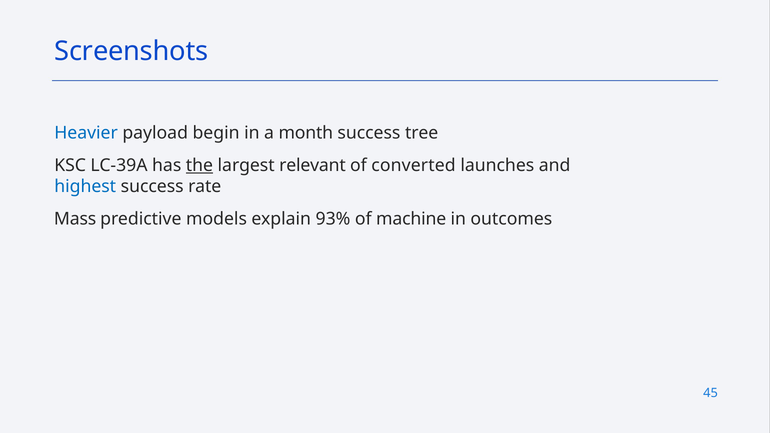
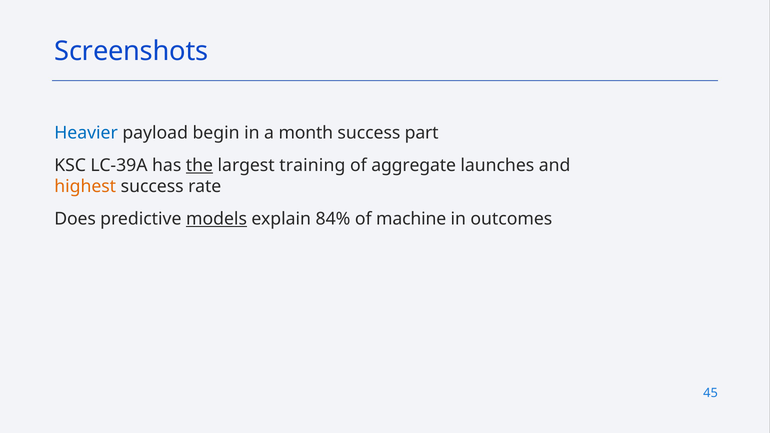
tree: tree -> part
relevant: relevant -> training
converted: converted -> aggregate
highest colour: blue -> orange
Mass: Mass -> Does
models underline: none -> present
93%: 93% -> 84%
